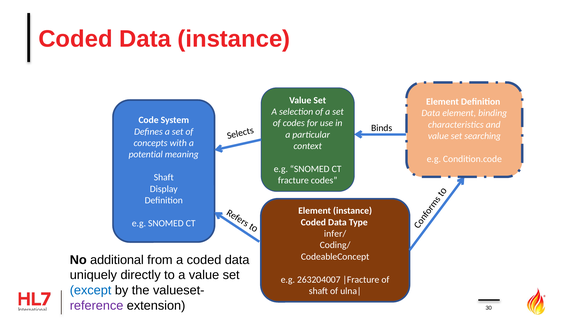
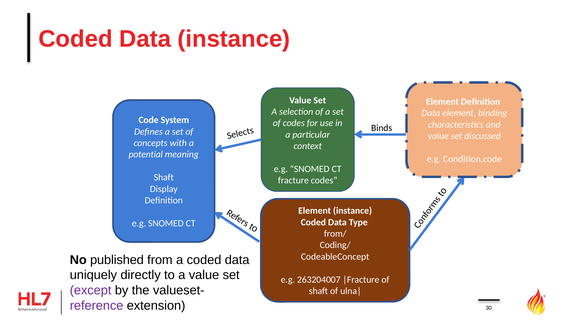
searching: searching -> discussed
infer/: infer/ -> from/
additional: additional -> published
except colour: blue -> purple
